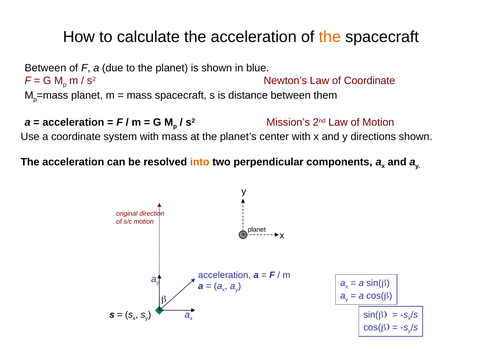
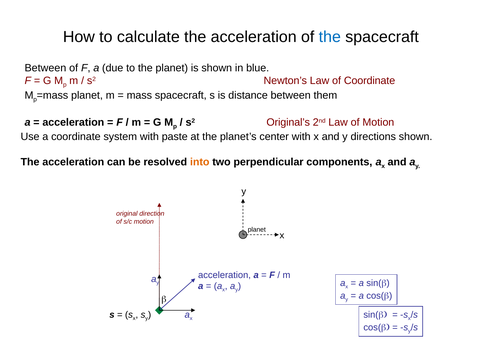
the at (330, 37) colour: orange -> blue
Mission’s: Mission’s -> Original’s
with mass: mass -> paste
